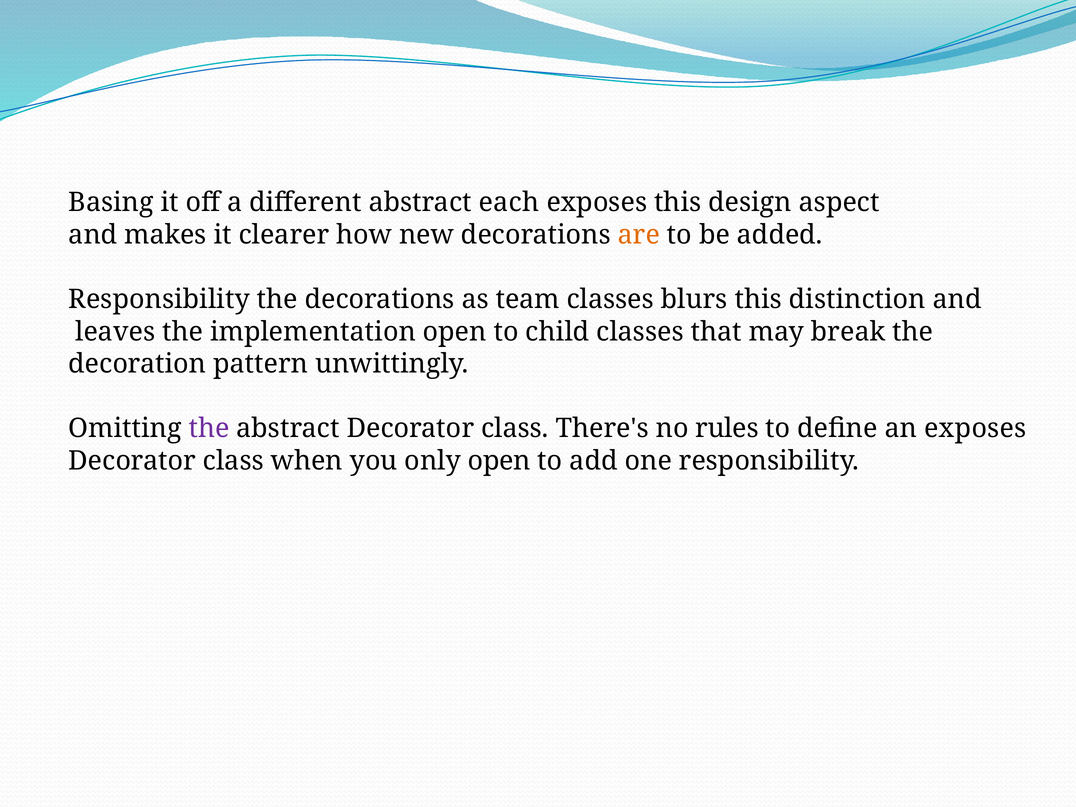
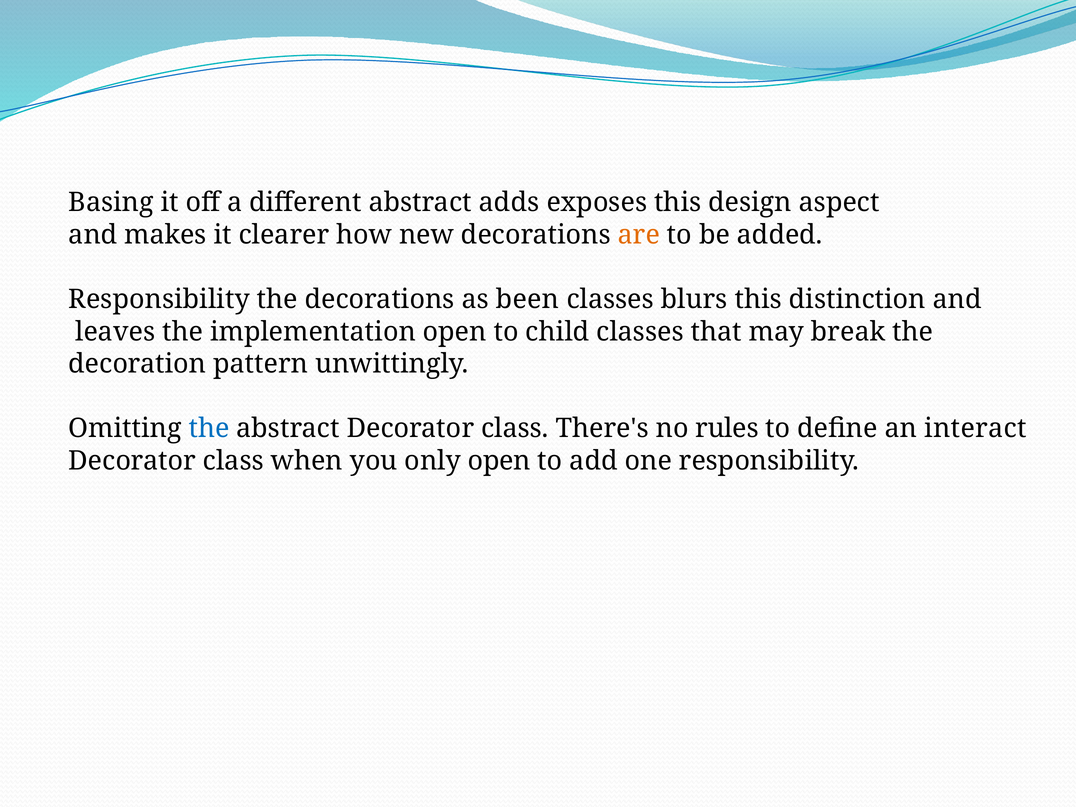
each: each -> adds
team: team -> been
the at (209, 429) colour: purple -> blue
an exposes: exposes -> interact
